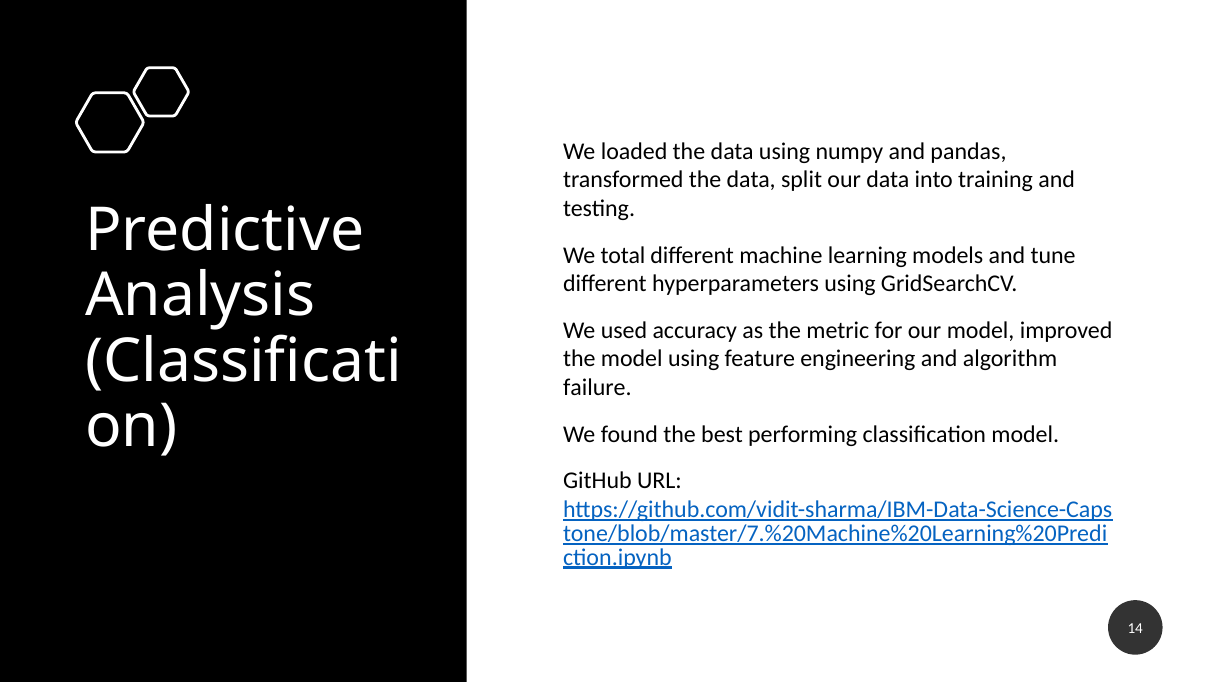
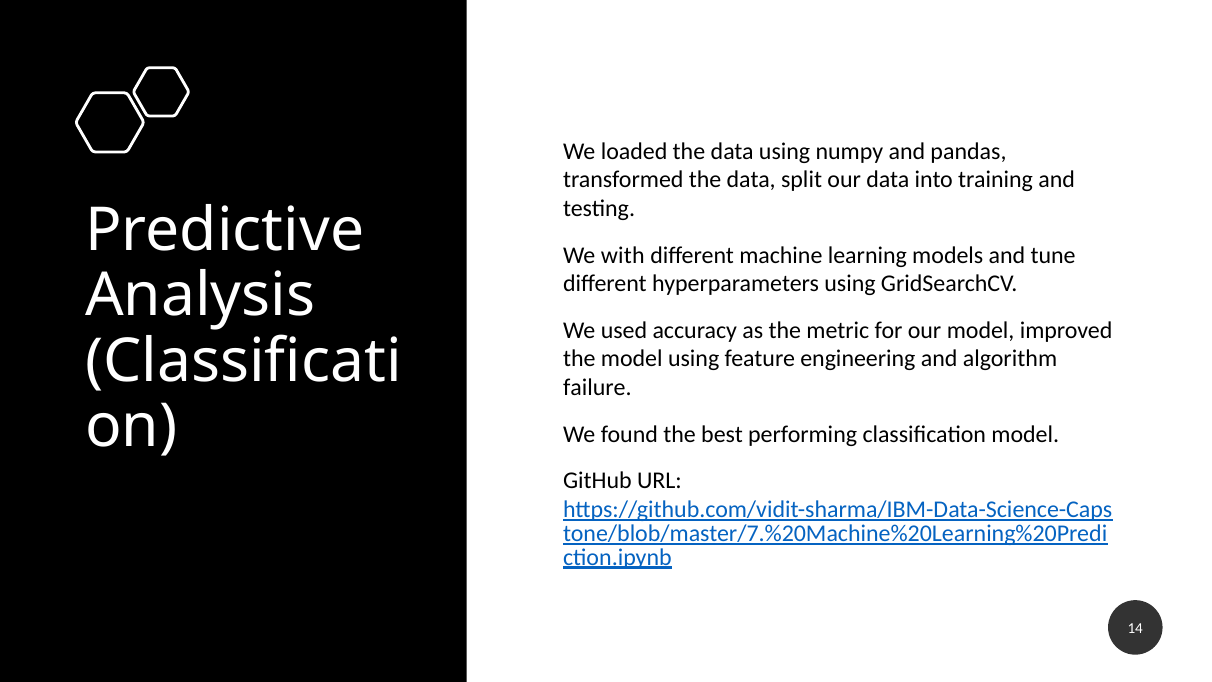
total: total -> with
